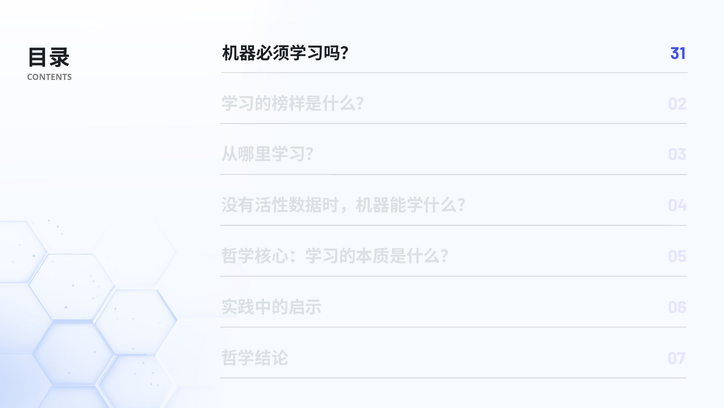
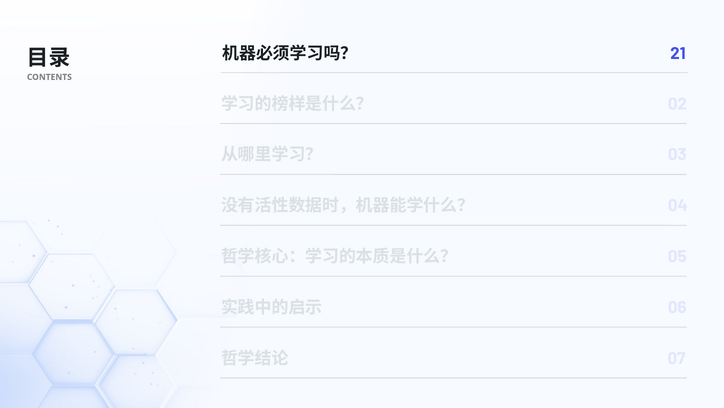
31: 31 -> 21
